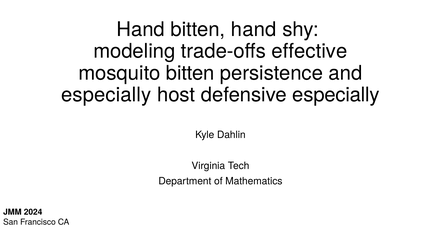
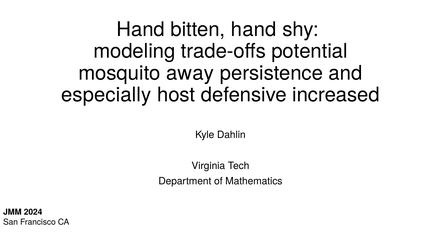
effective: effective -> potential
mosquito bitten: bitten -> away
defensive especially: especially -> increased
